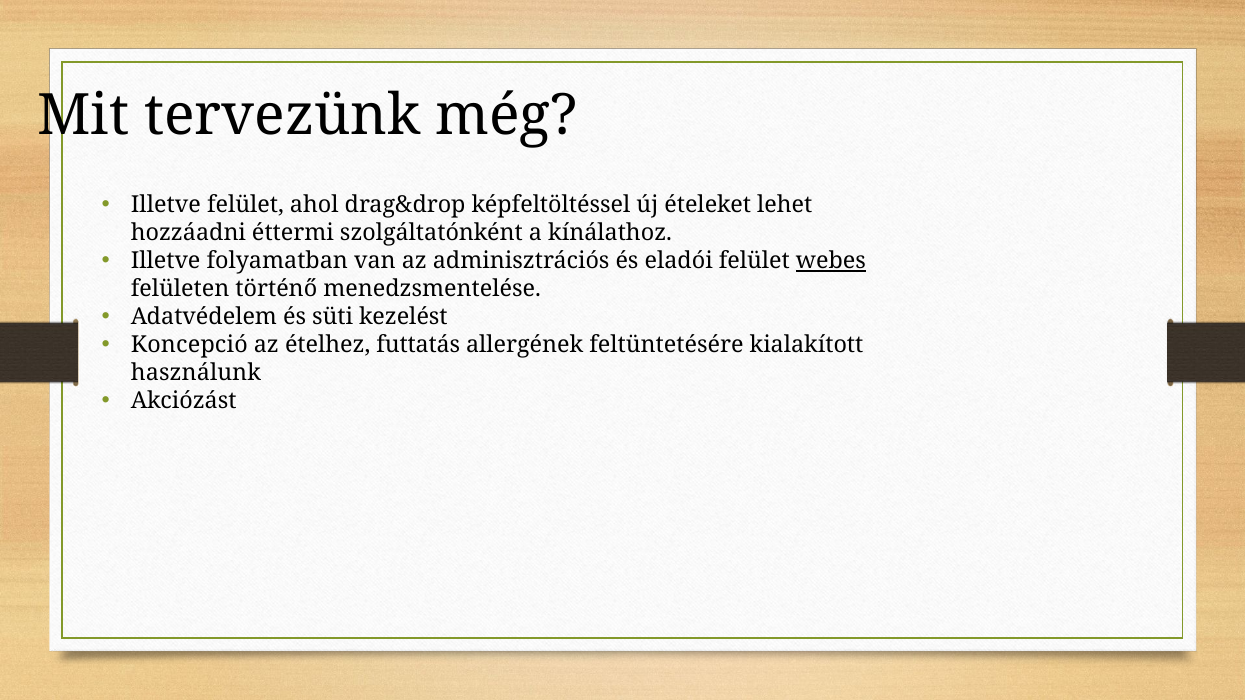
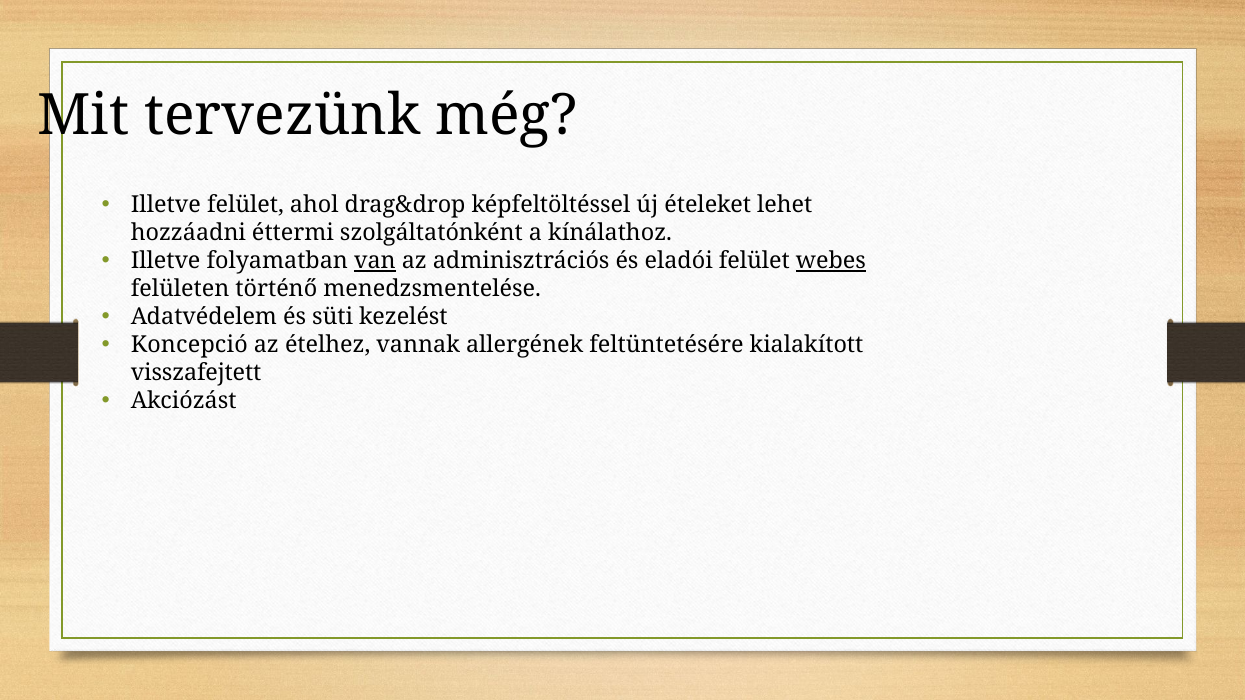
van underline: none -> present
futtatás: futtatás -> vannak
használunk: használunk -> visszafejtett
